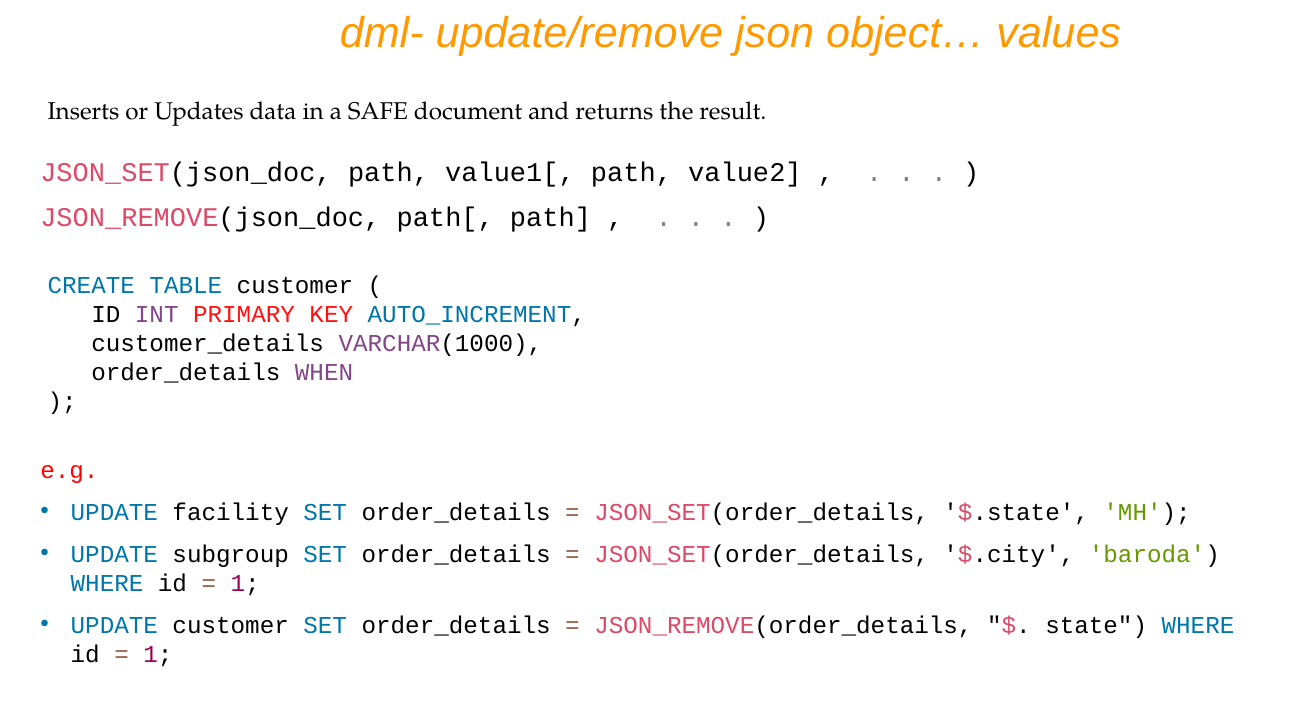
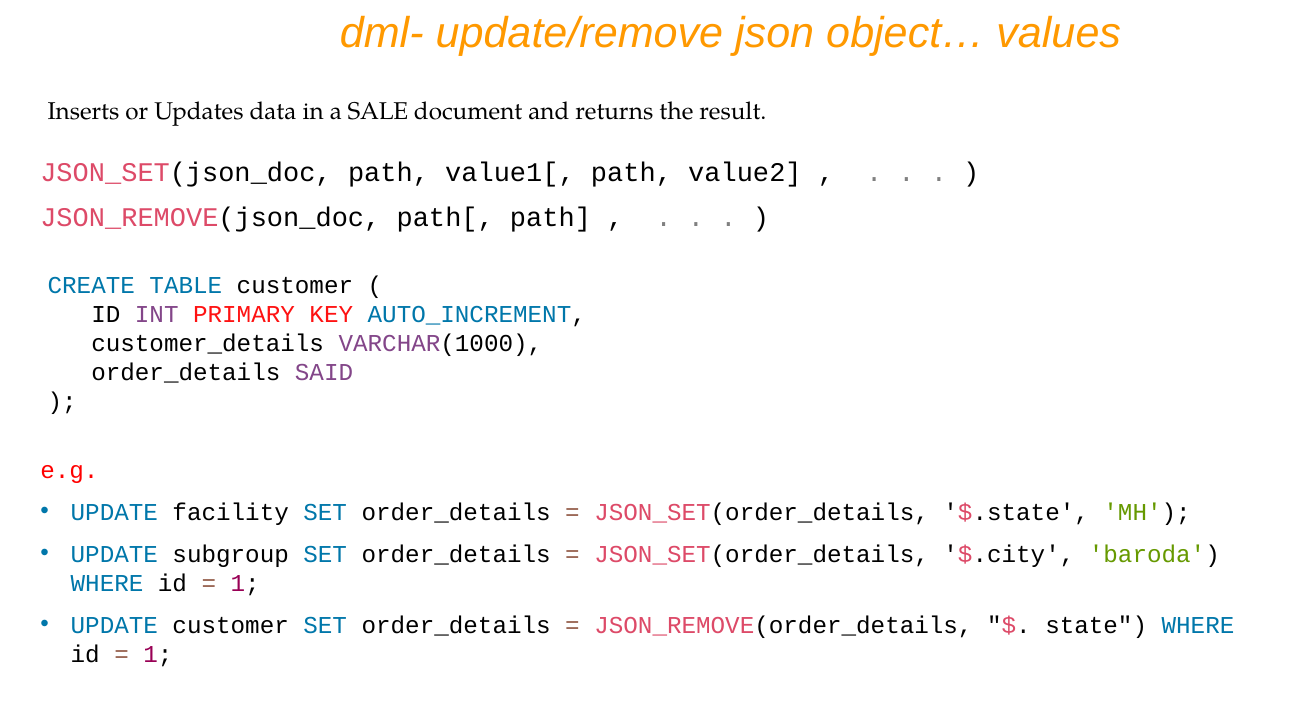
SAFE: SAFE -> SALE
WHEN: WHEN -> SAID
